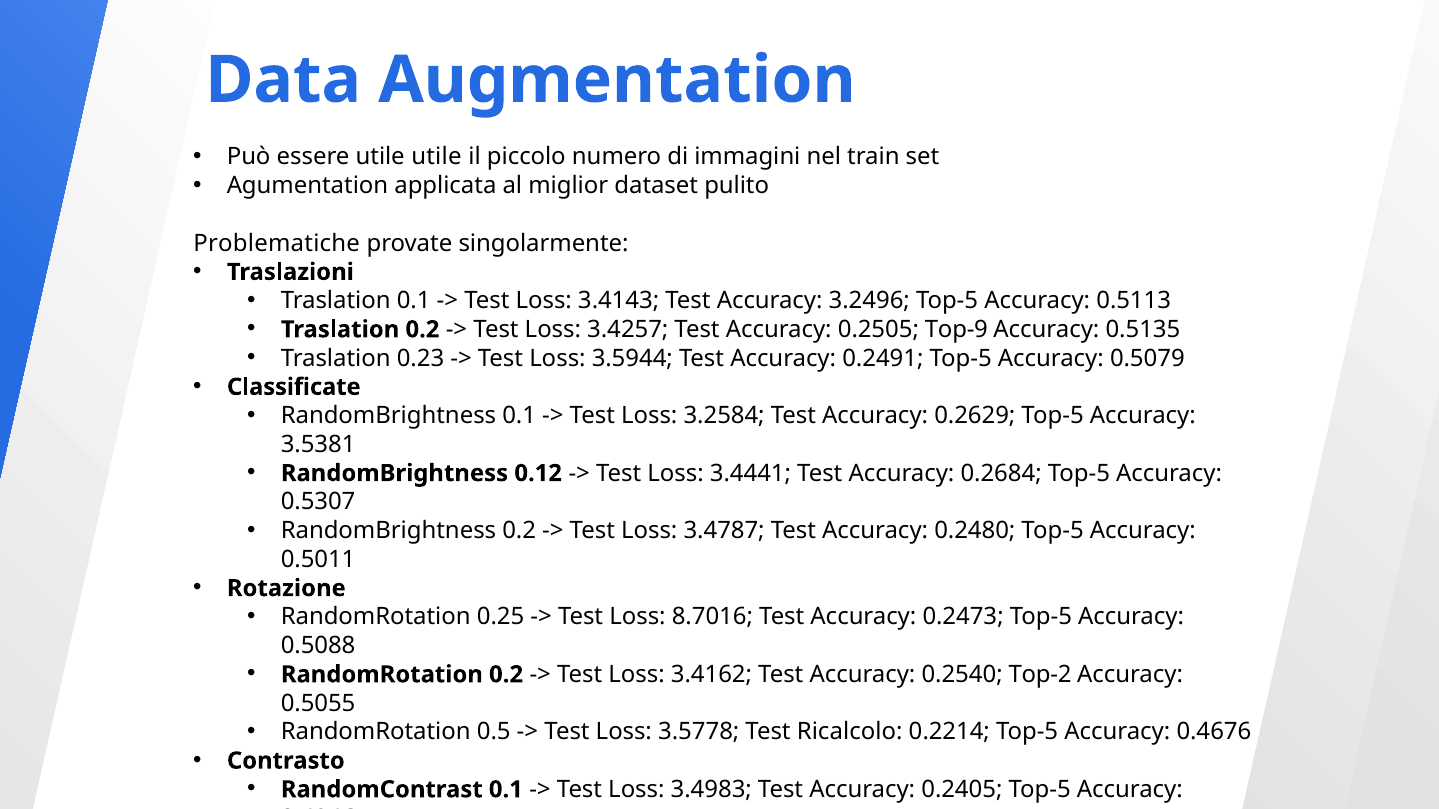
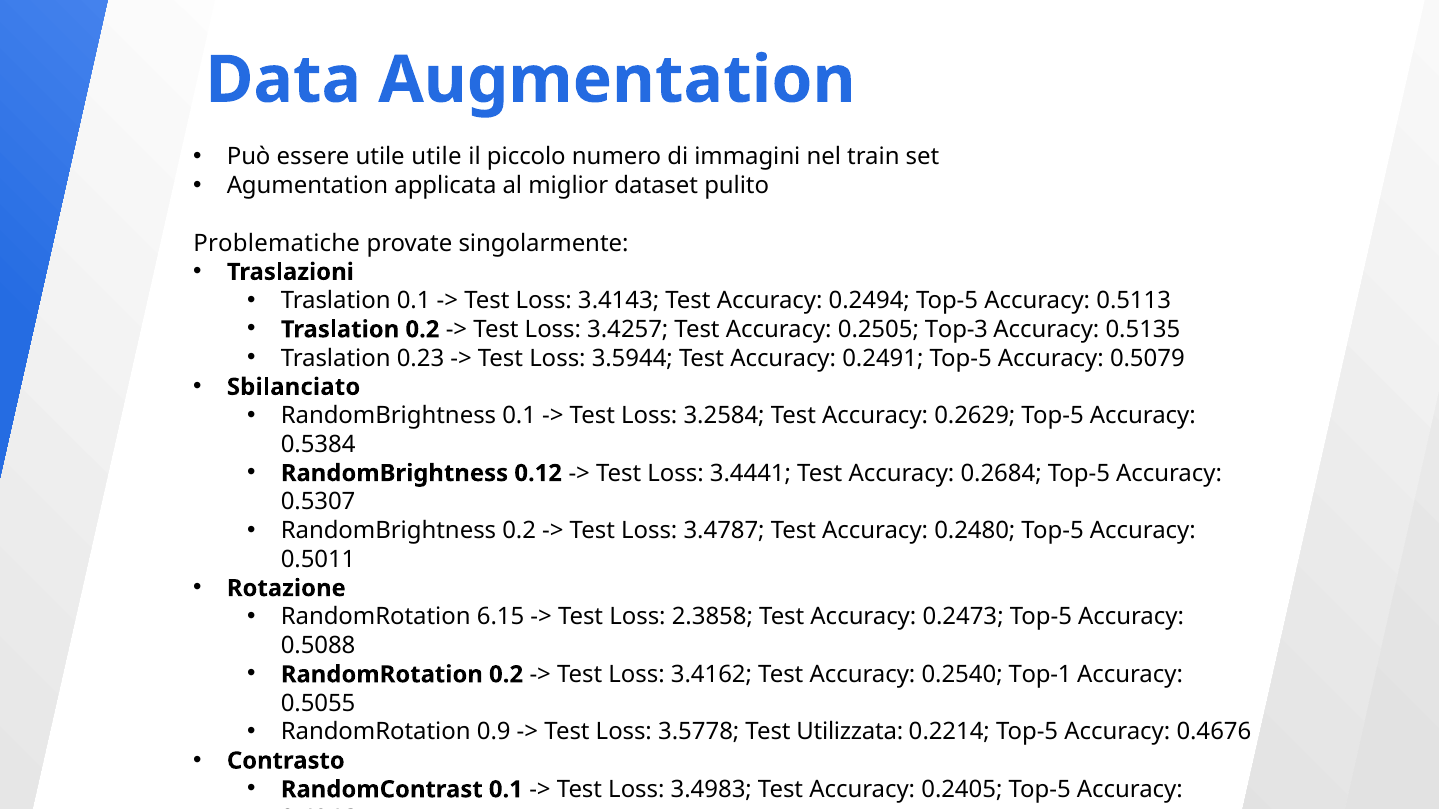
3.2496: 3.2496 -> 0.2494
Top-9: Top-9 -> Top-3
Classificate: Classificate -> Sbilanciato
3.5381: 3.5381 -> 0.5384
0.25: 0.25 -> 6.15
8.7016: 8.7016 -> 2.3858
Top-2: Top-2 -> Top-1
0.5: 0.5 -> 0.9
Ricalcolo: Ricalcolo -> Utilizzata
